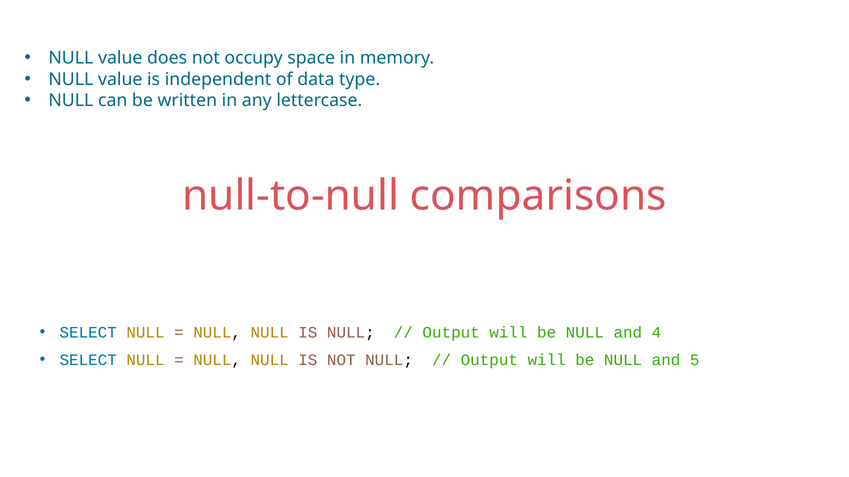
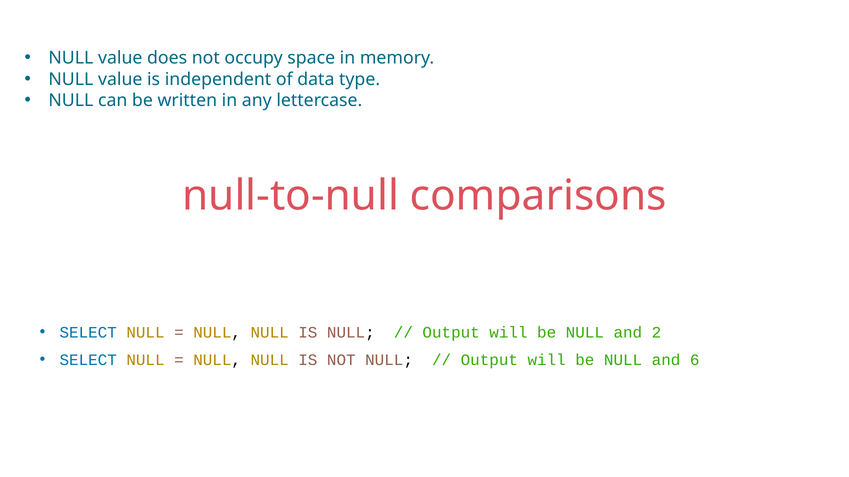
4: 4 -> 2
5: 5 -> 6
